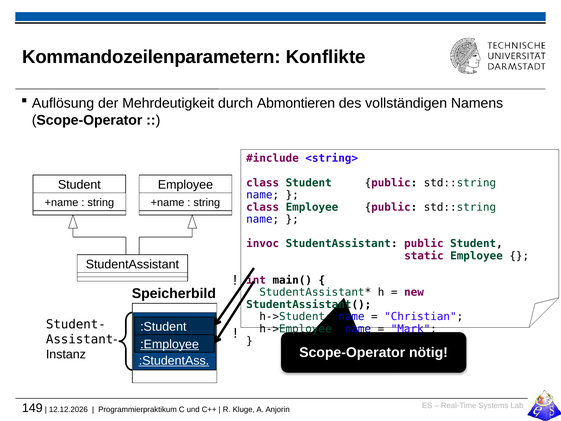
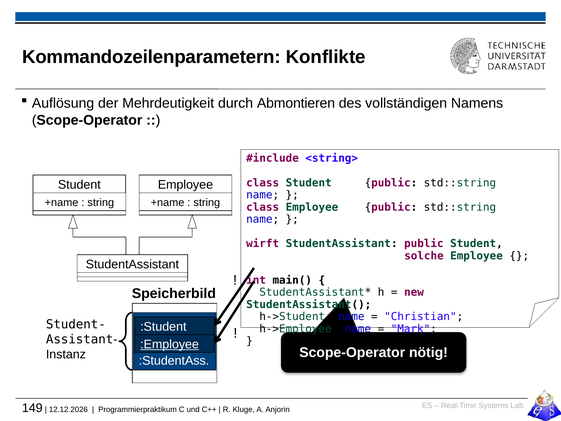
invoc: invoc -> wirft
static: static -> solche
:StudentAss underline: present -> none
